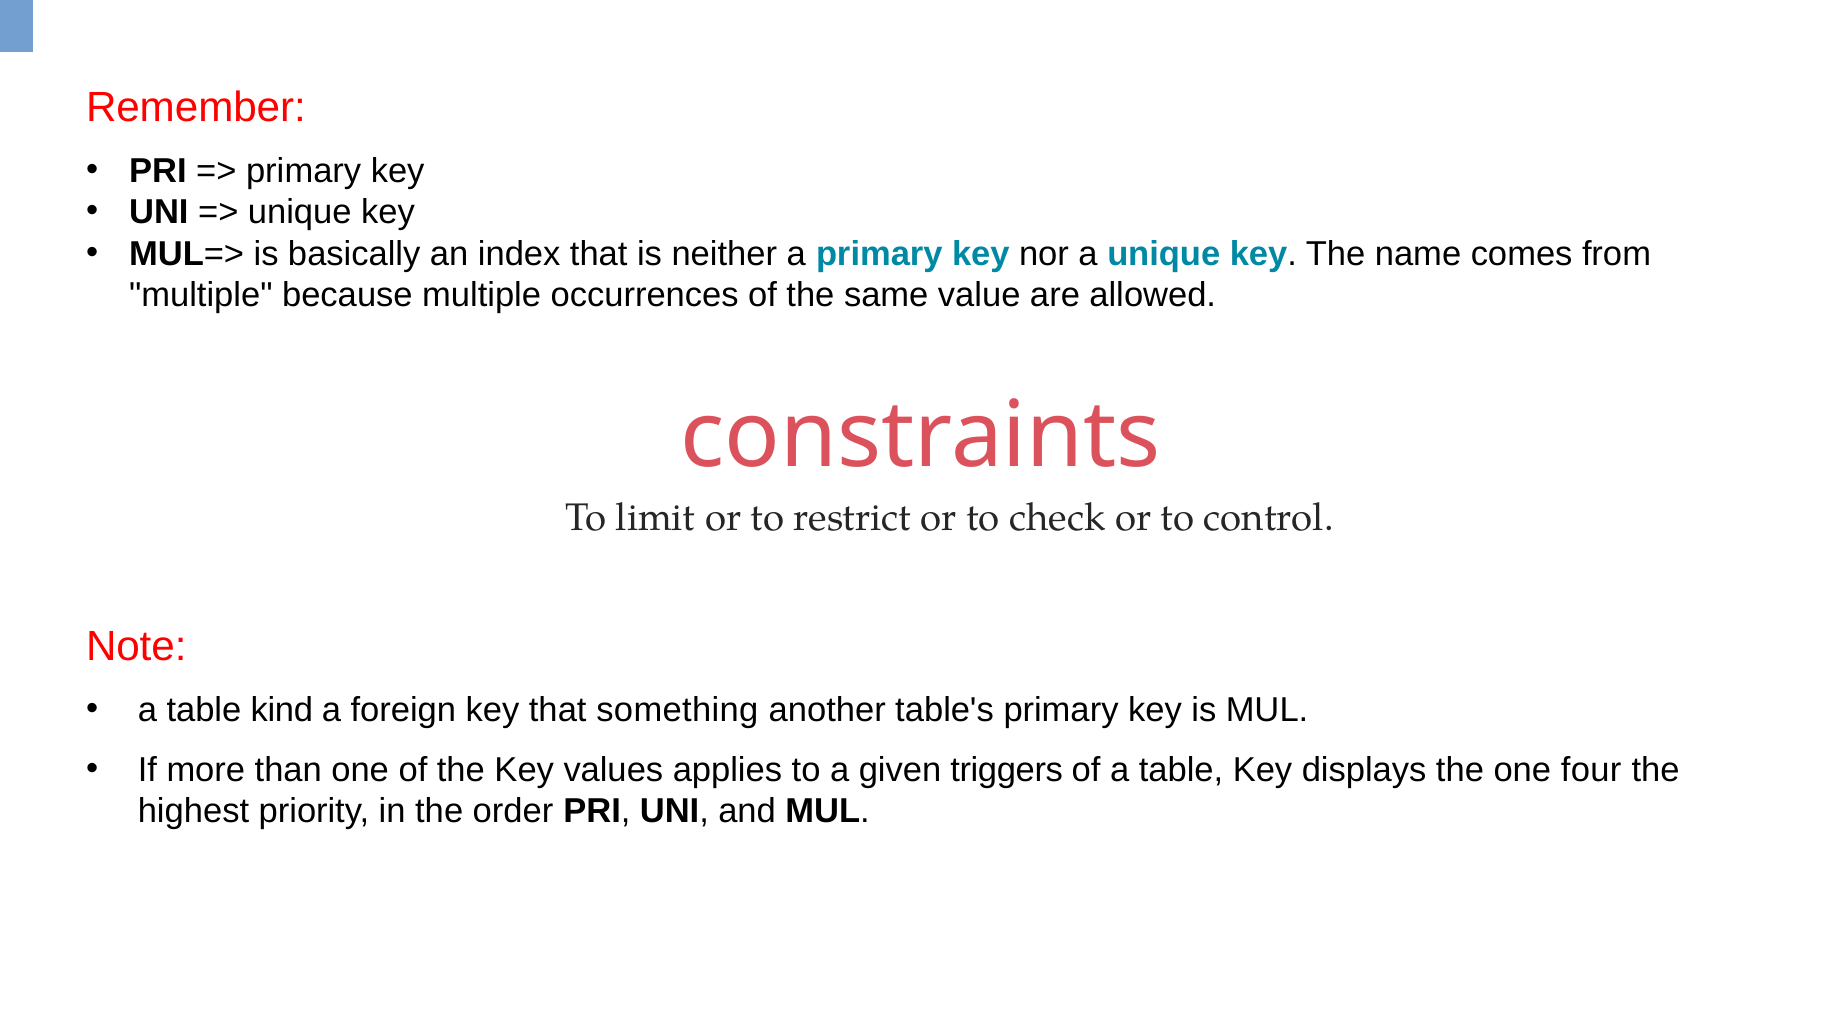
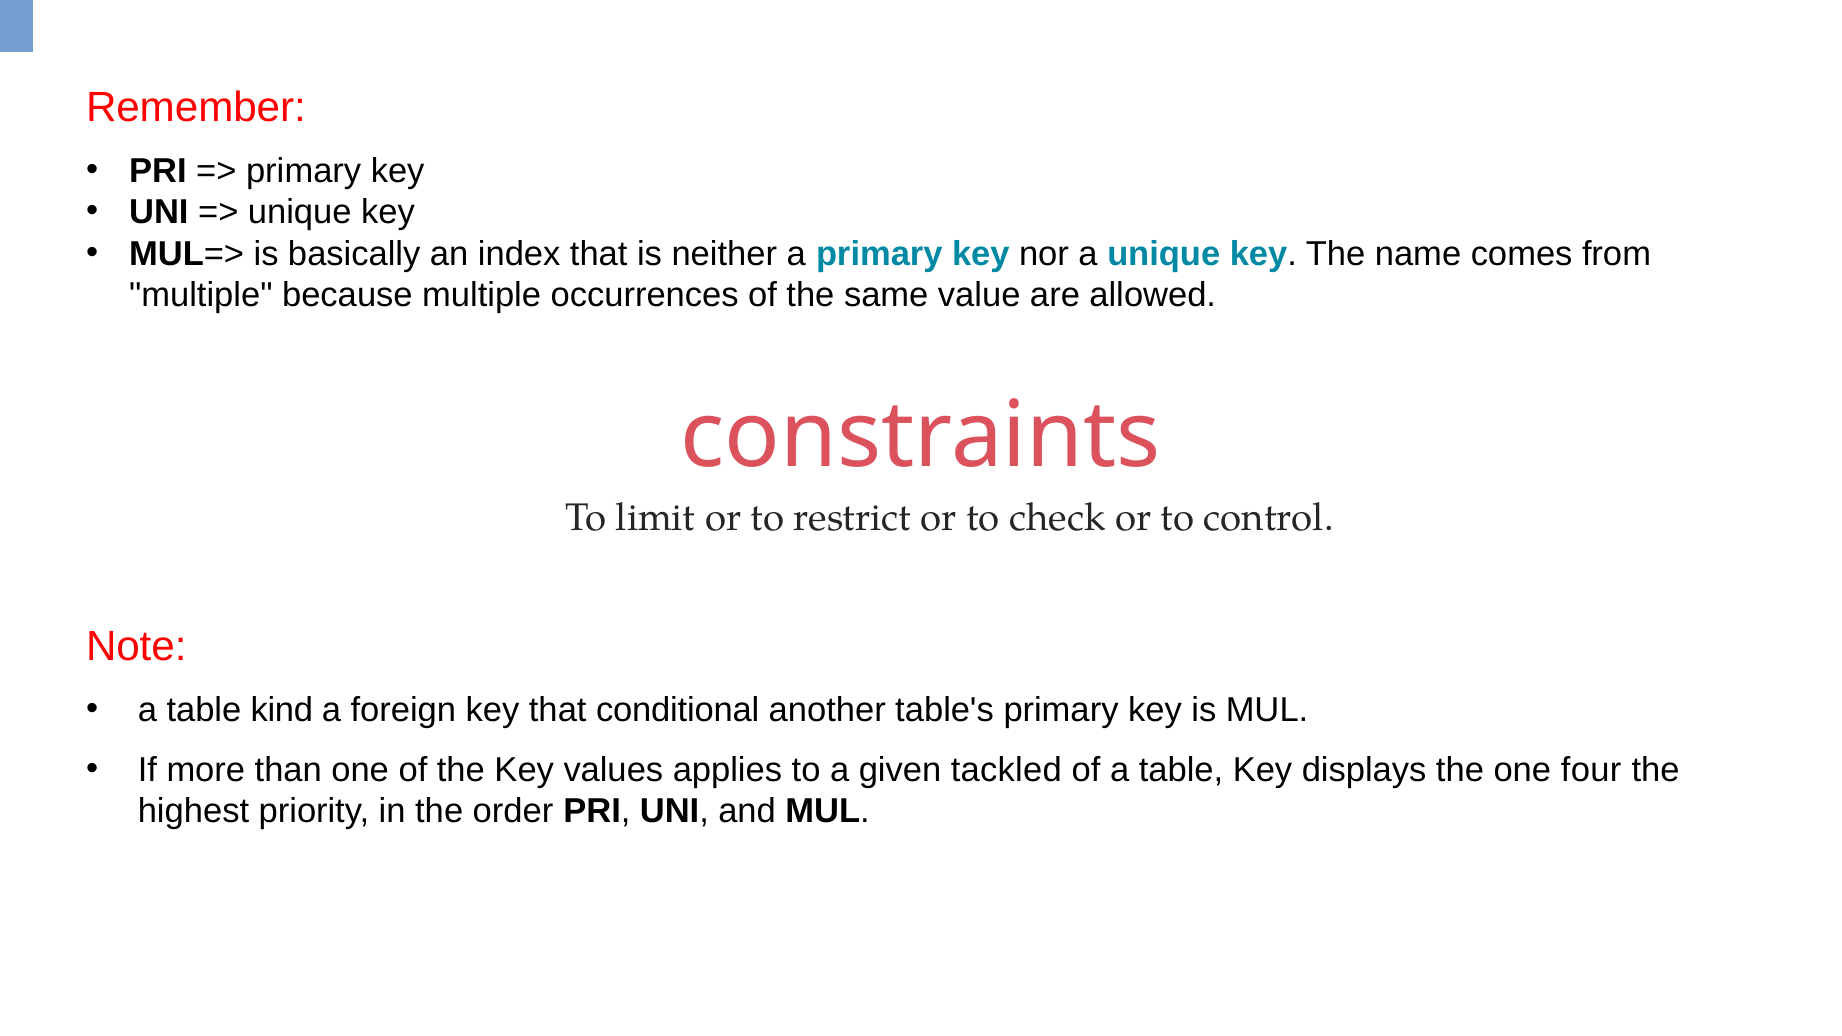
something: something -> conditional
triggers: triggers -> tackled
